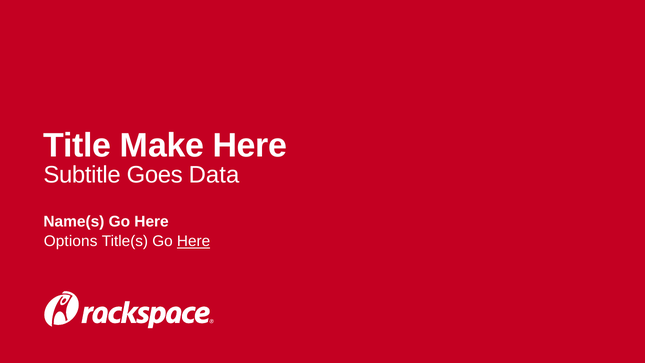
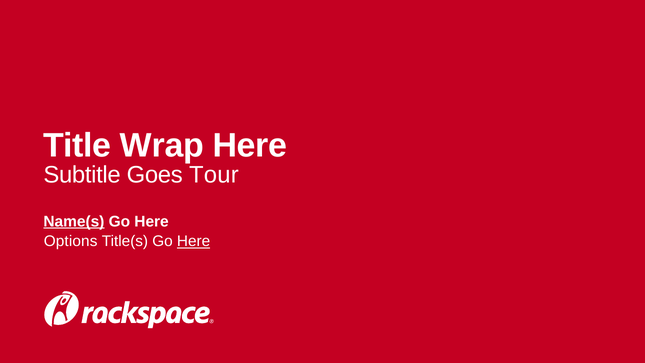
Make: Make -> Wrap
Data: Data -> Tour
Name(s underline: none -> present
